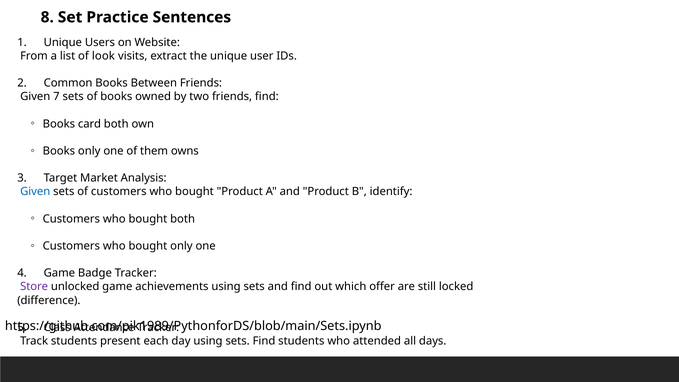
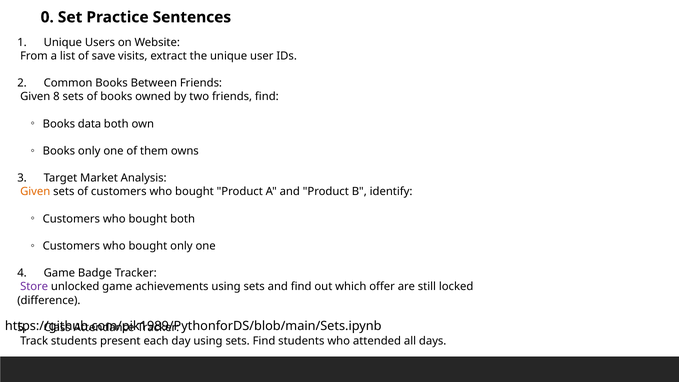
8: 8 -> 0
look: look -> save
7: 7 -> 8
card: card -> data
Given at (35, 192) colour: blue -> orange
